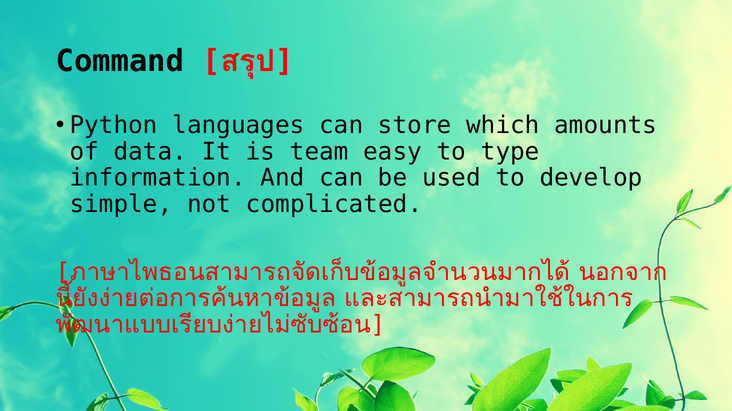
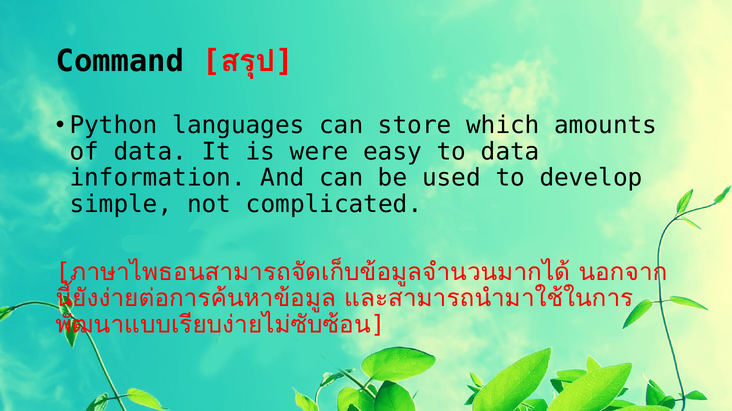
team: team -> were
to type: type -> data
